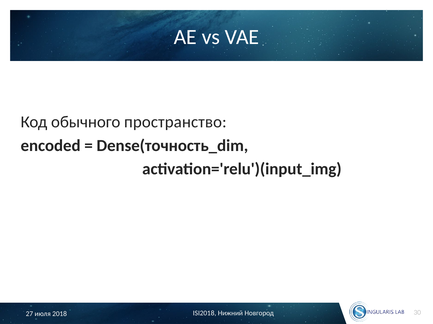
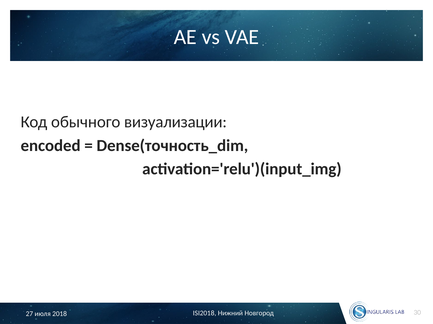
пространство: пространство -> визуализации
